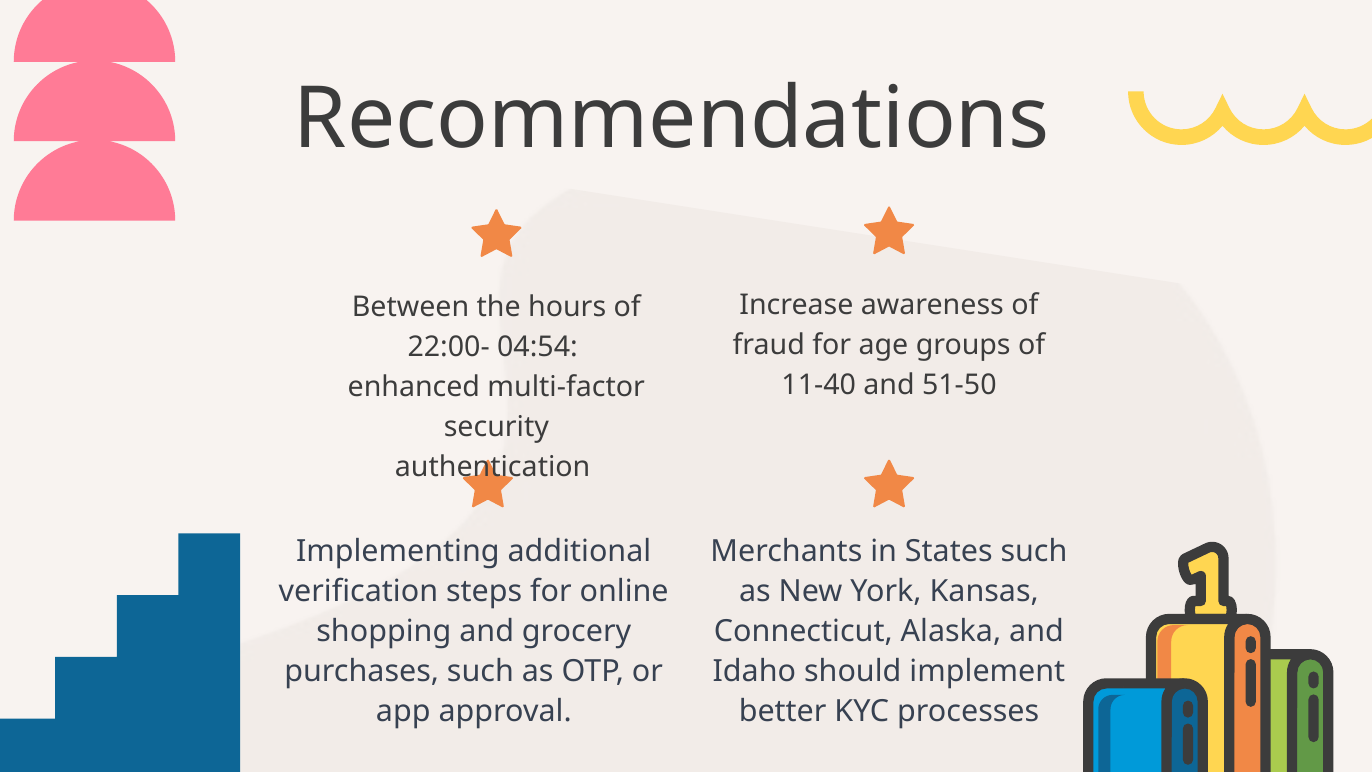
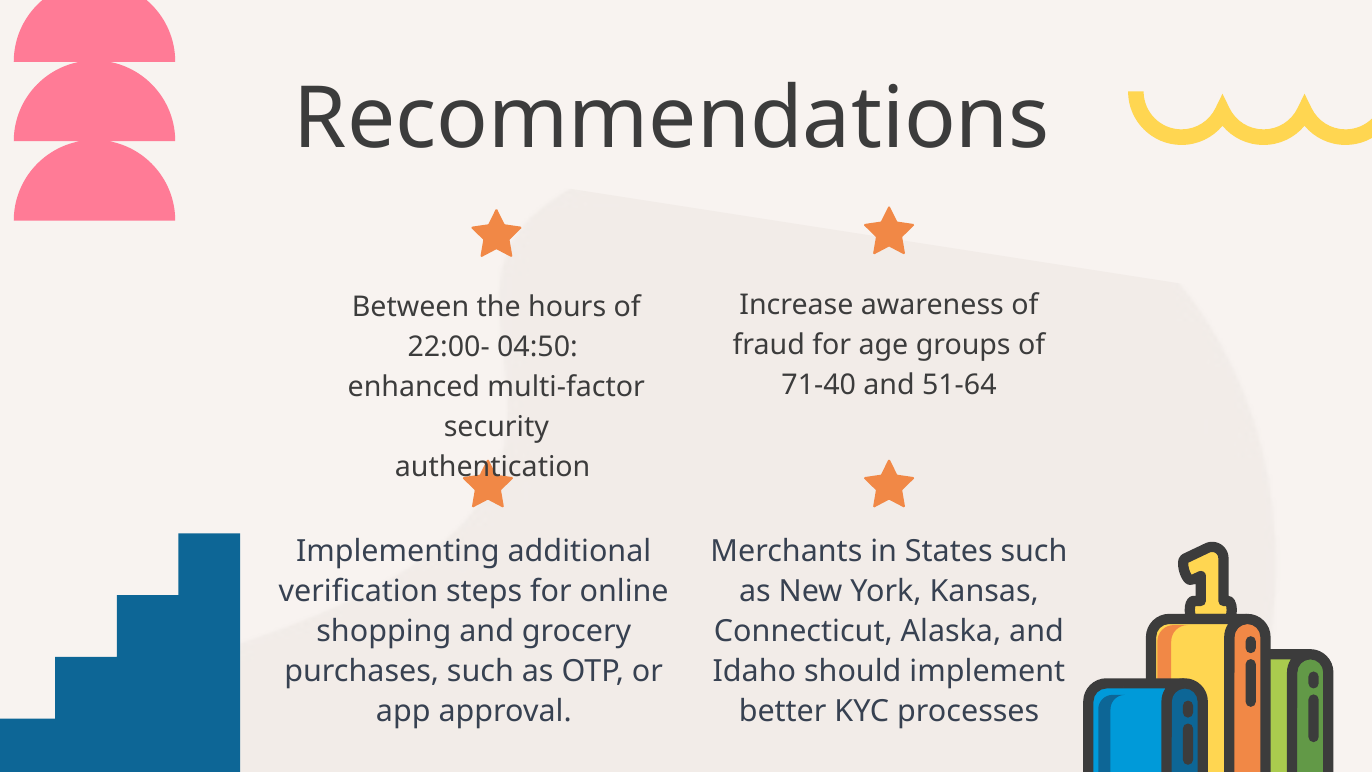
04:54: 04:54 -> 04:50
11-40: 11-40 -> 71-40
51-50: 51-50 -> 51-64
